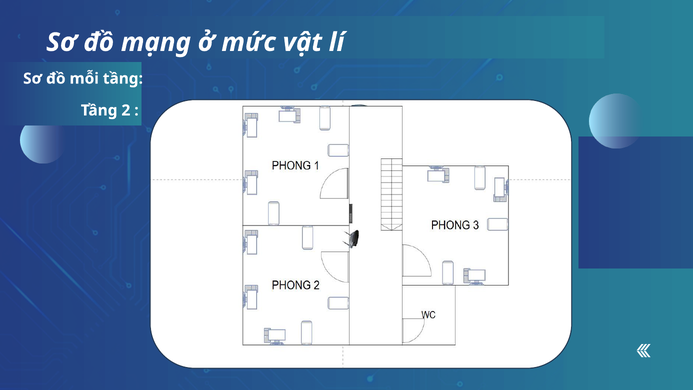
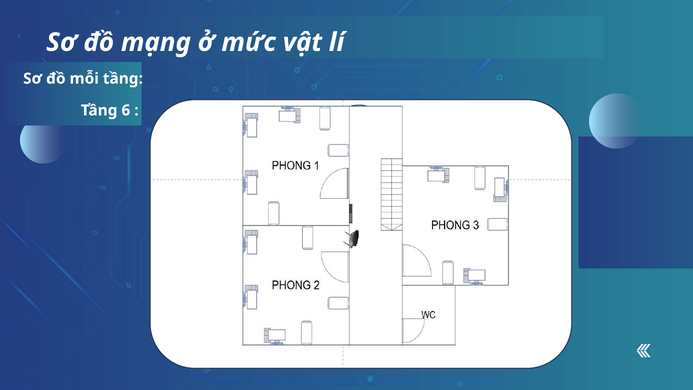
2: 2 -> 6
